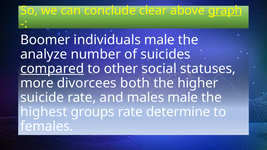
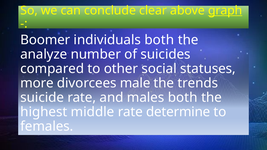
individuals male: male -> both
compared underline: present -> none
both: both -> male
higher: higher -> trends
males male: male -> both
groups: groups -> middle
